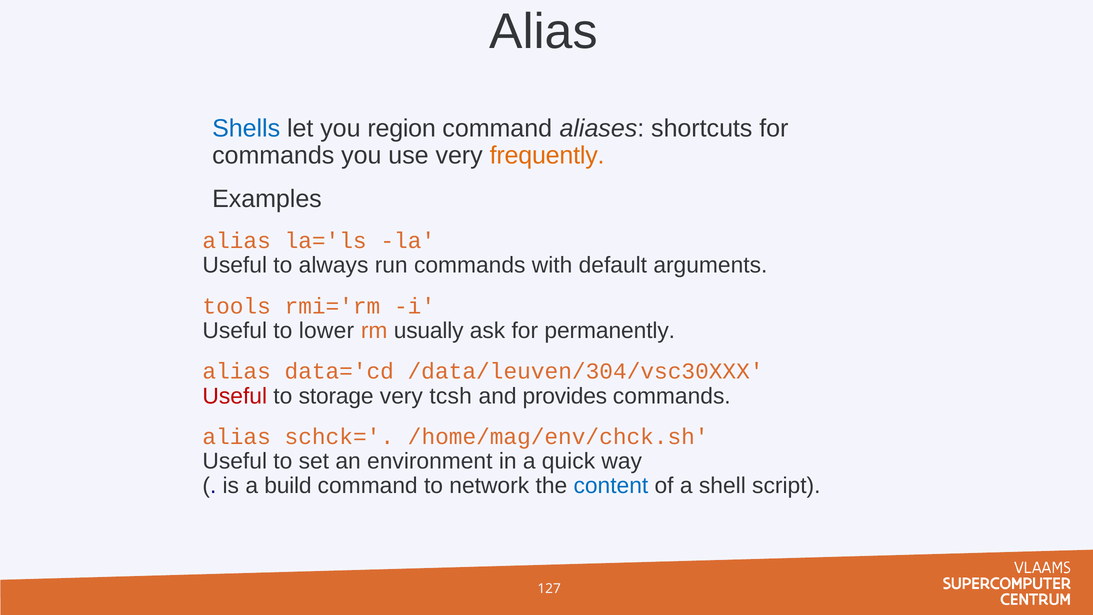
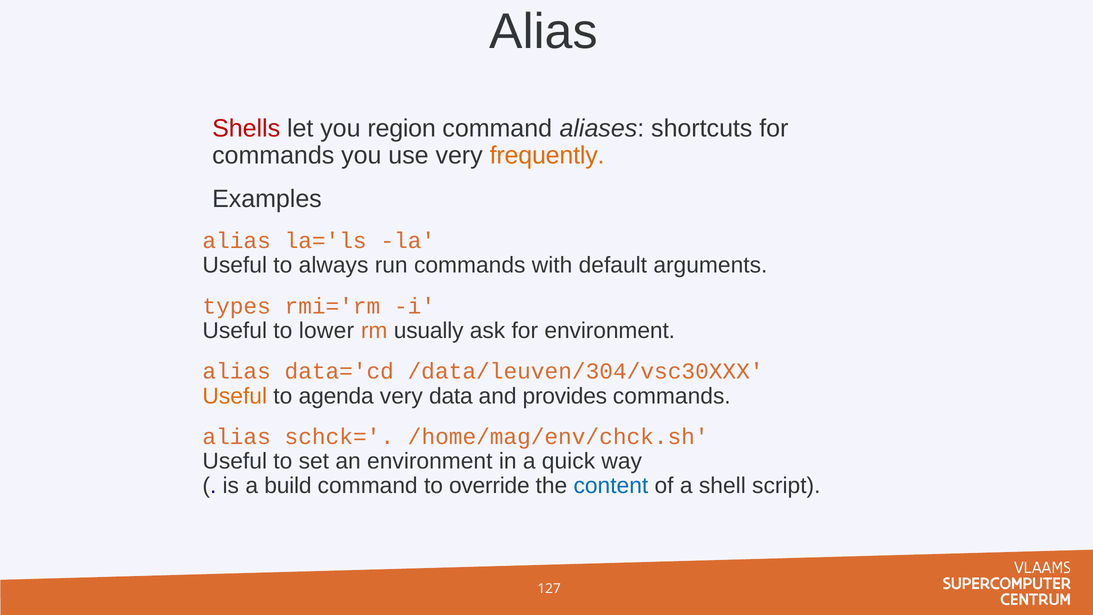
Shells colour: blue -> red
tools: tools -> types
for permanently: permanently -> environment
Useful at (235, 396) colour: red -> orange
storage: storage -> agenda
tcsh: tcsh -> data
network: network -> override
